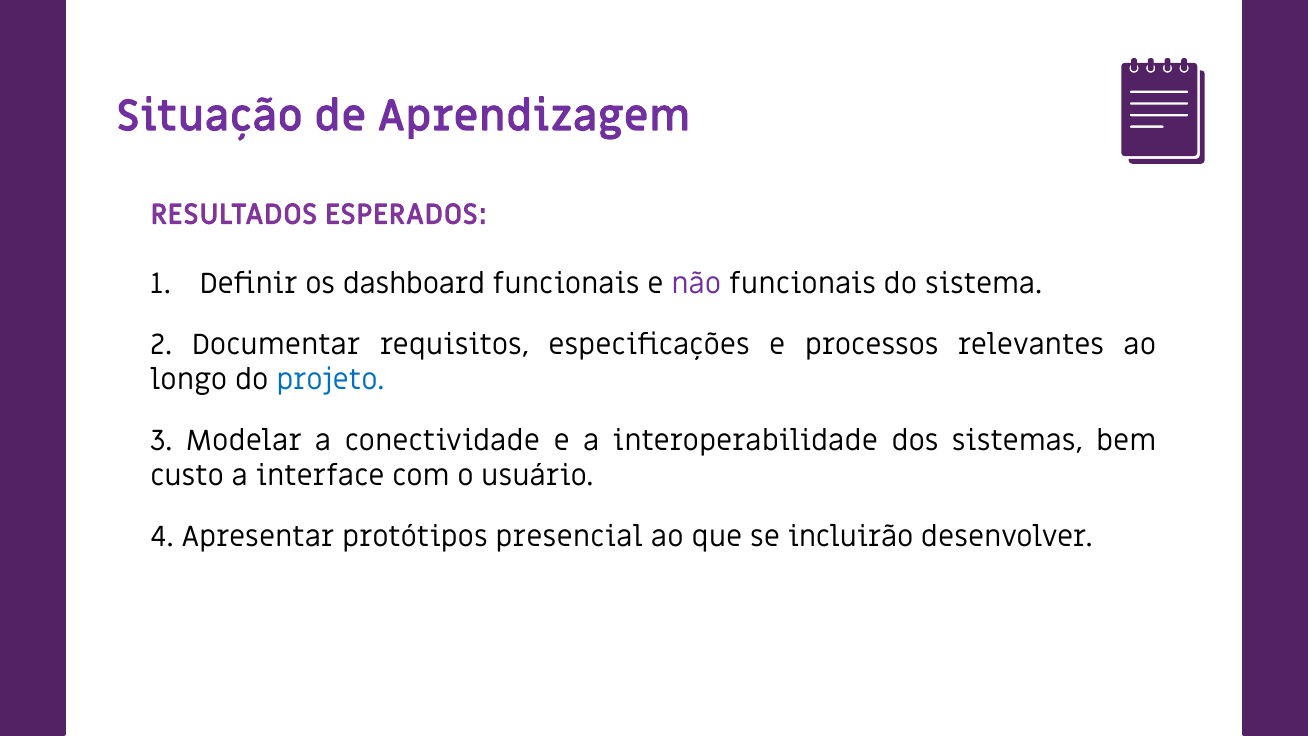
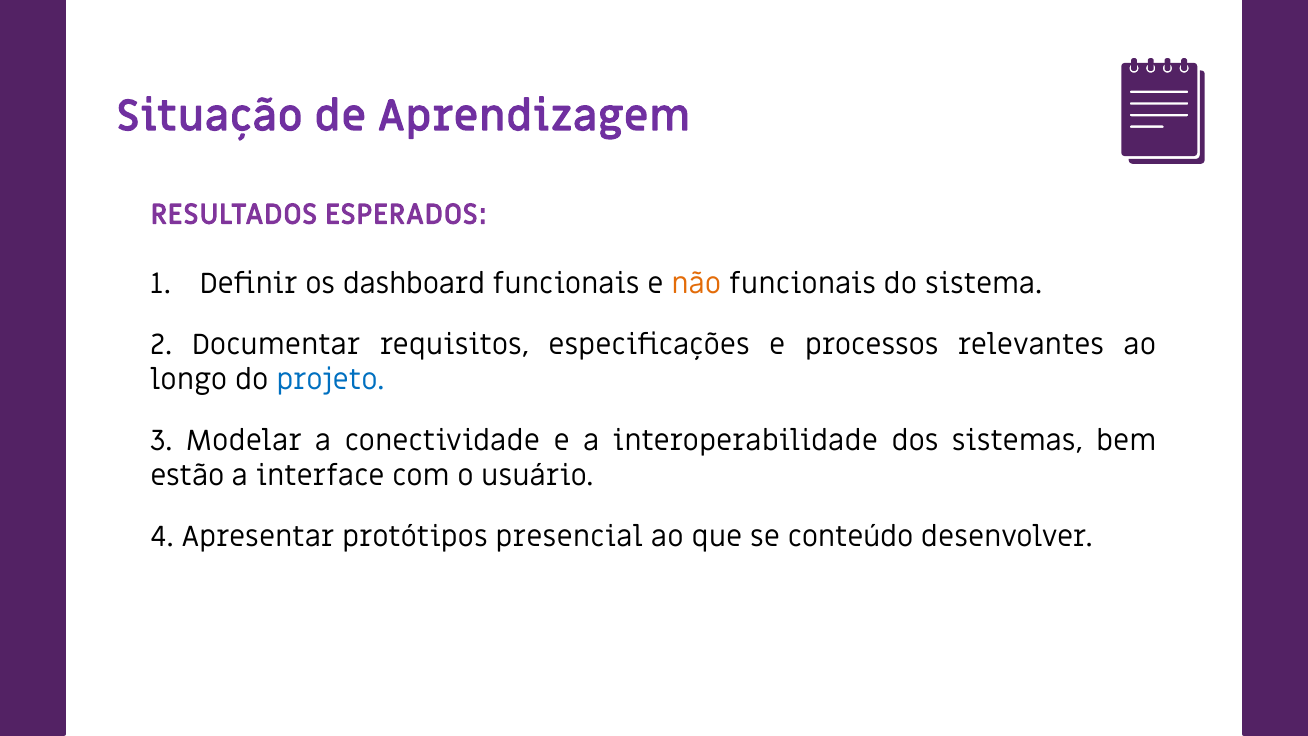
não colour: purple -> orange
custo: custo -> estão
incluirão: incluirão -> conteúdo
